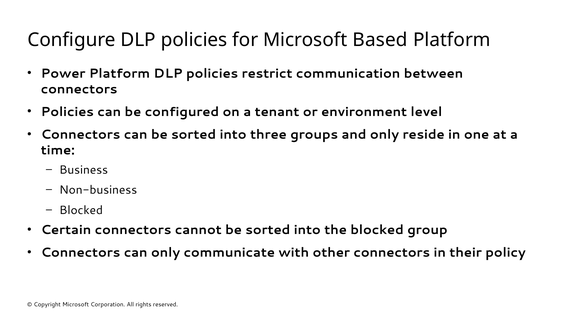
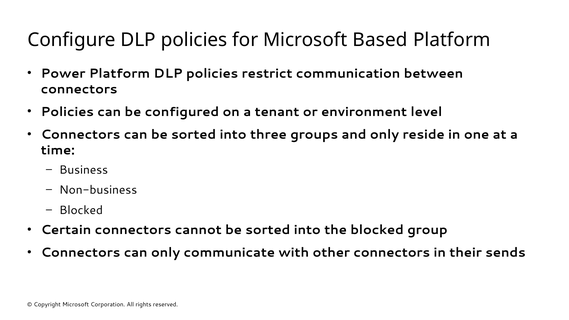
policy: policy -> sends
